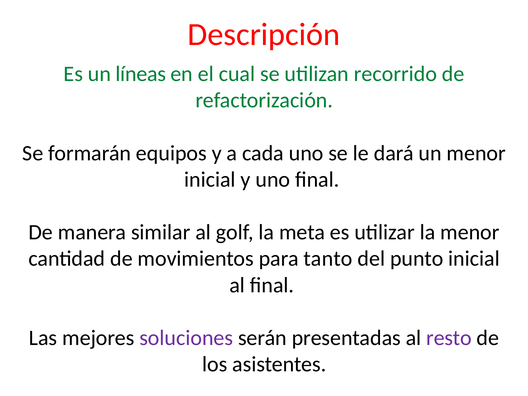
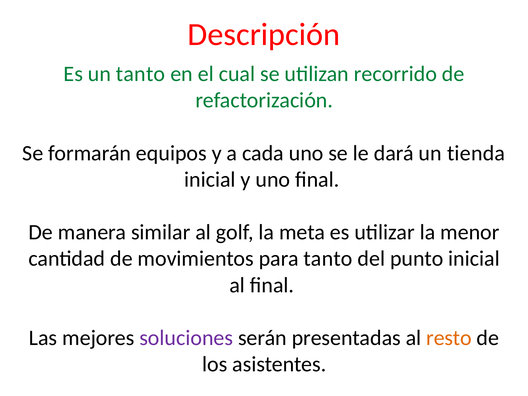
un líneas: líneas -> tanto
un menor: menor -> tienda
resto colour: purple -> orange
